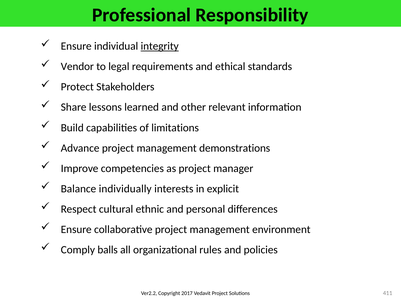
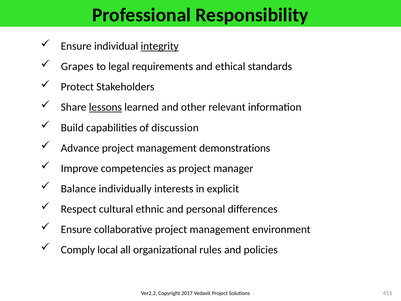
Vendor: Vendor -> Grapes
lessons underline: none -> present
limitations: limitations -> discussion
balls: balls -> local
